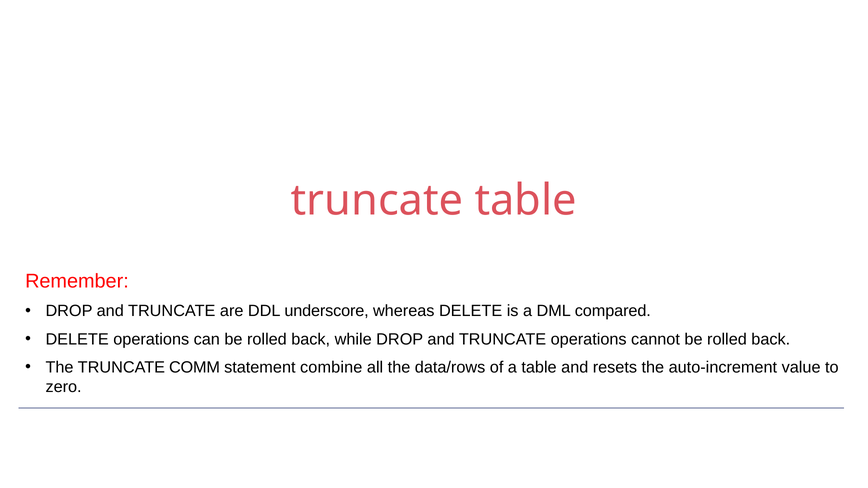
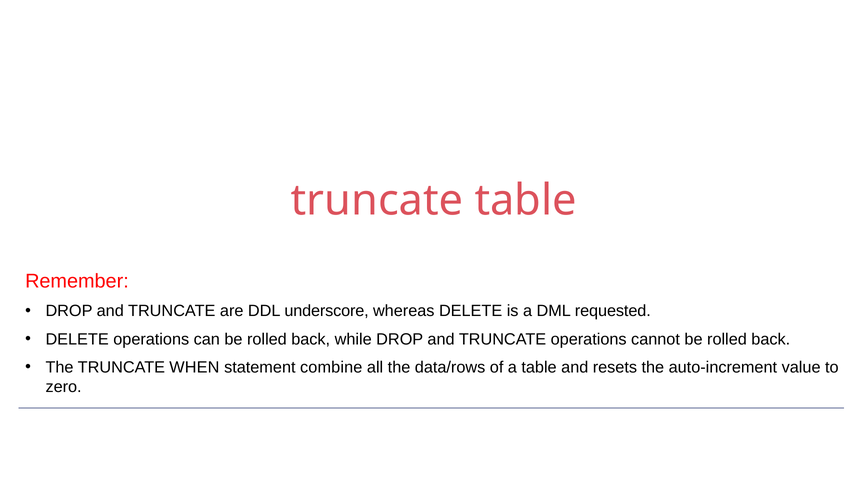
compared: compared -> requested
COMM: COMM -> WHEN
